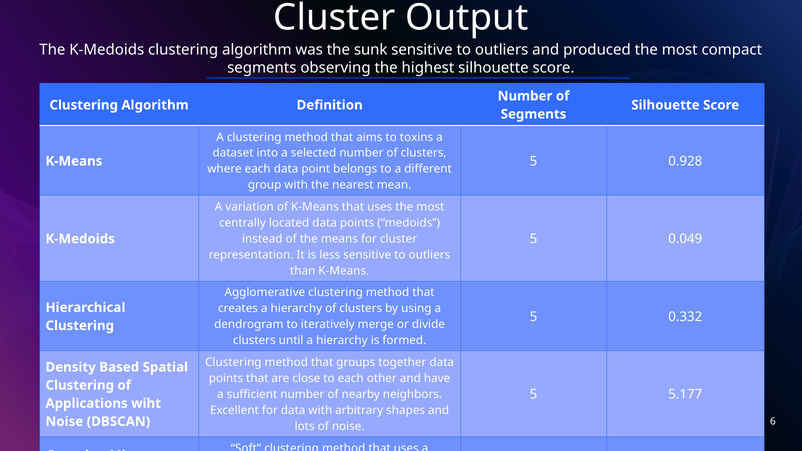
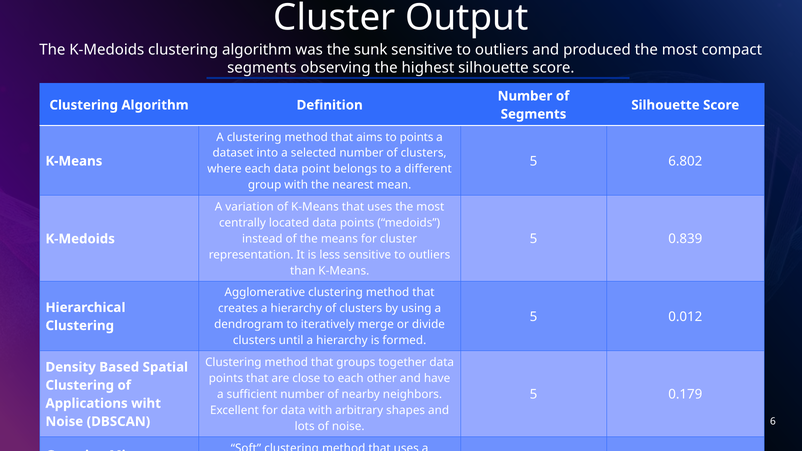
to toxins: toxins -> points
0.928: 0.928 -> 6.802
0.049: 0.049 -> 0.839
0.332: 0.332 -> 0.012
5.177: 5.177 -> 0.179
